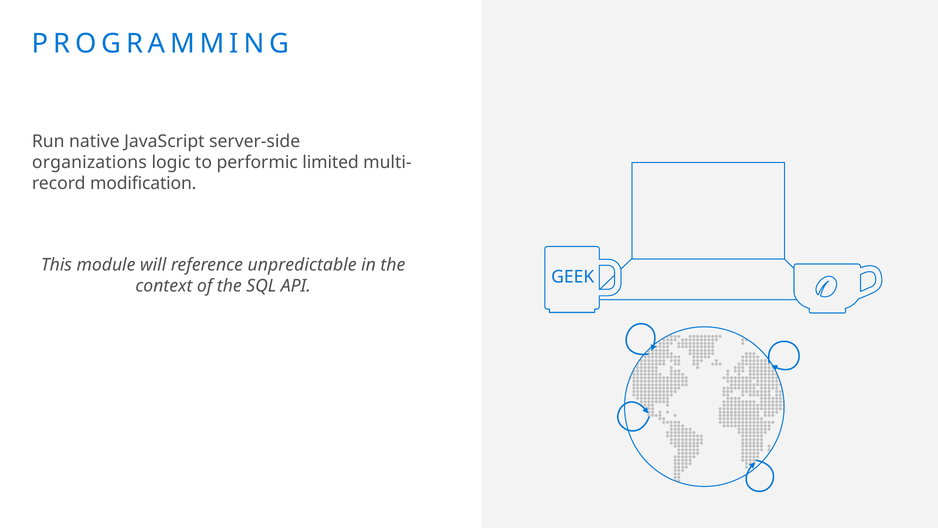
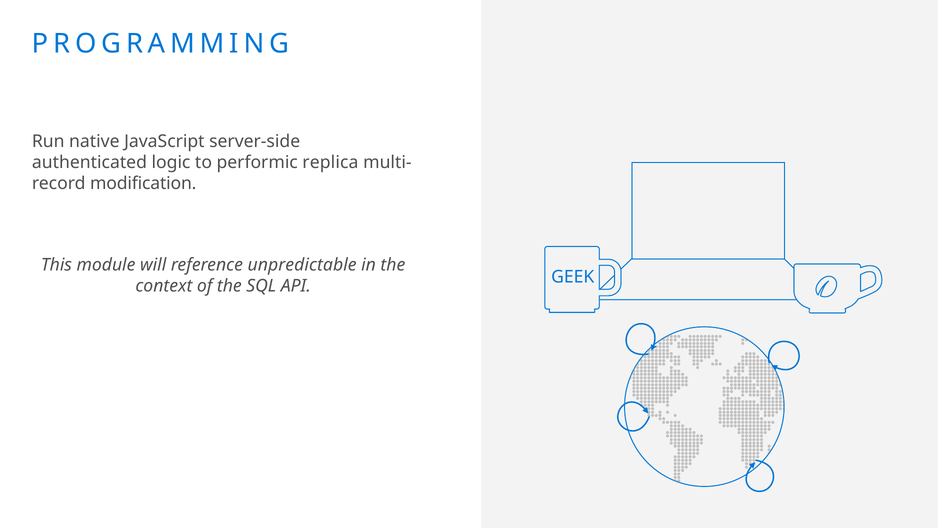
organizations: organizations -> authenticated
limited: limited -> replica
